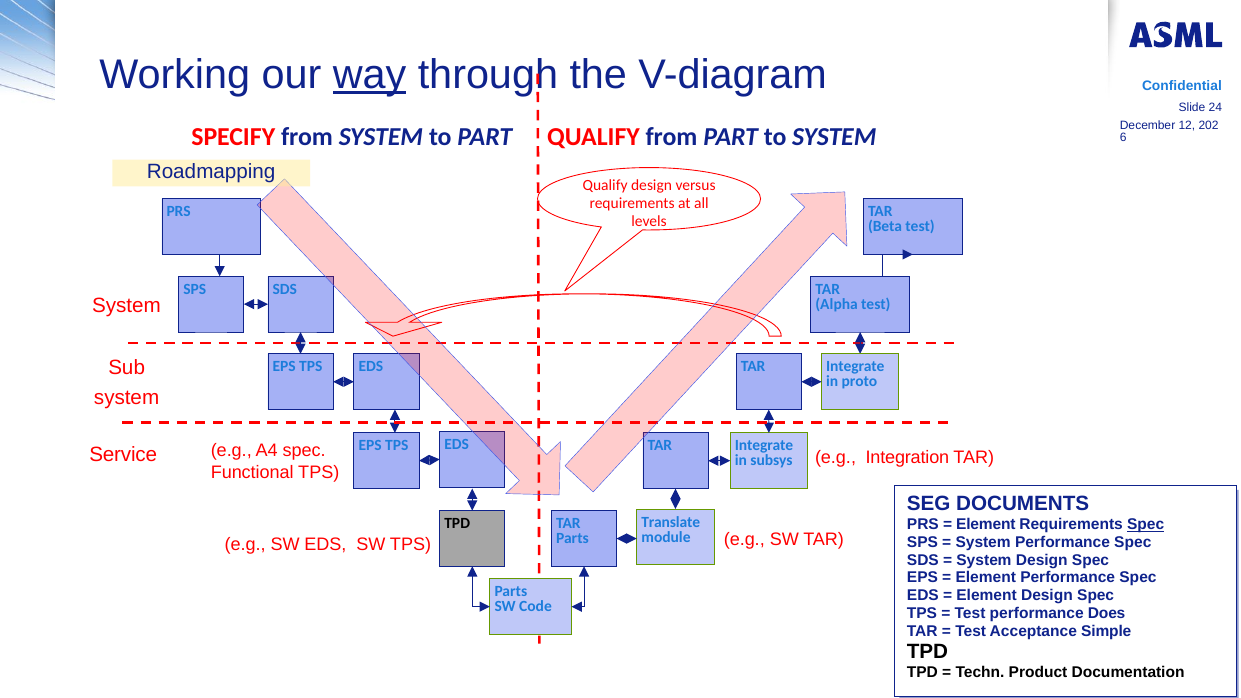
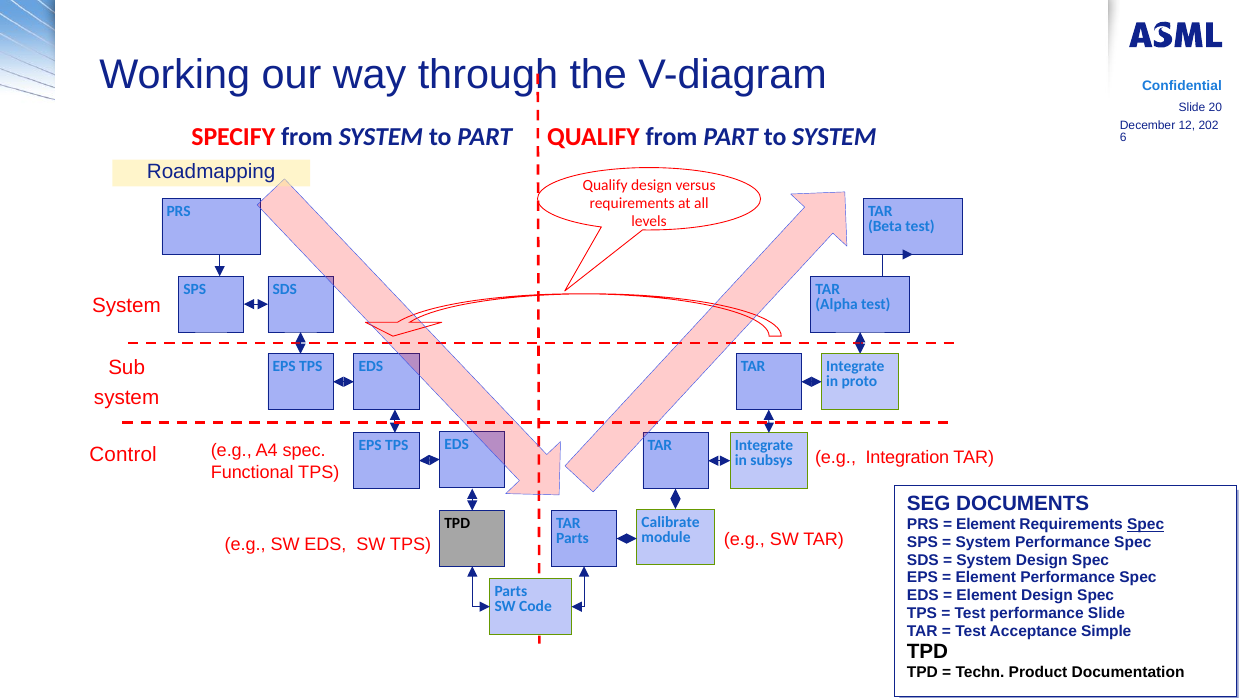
way underline: present -> none
24: 24 -> 20
Service: Service -> Control
Translate: Translate -> Calibrate
performance Does: Does -> Slide
